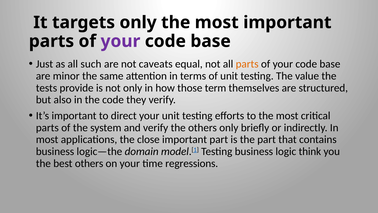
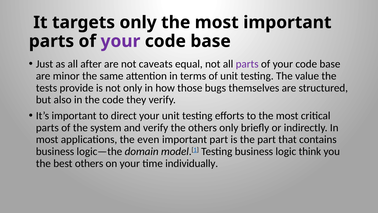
such: such -> after
parts at (247, 64) colour: orange -> purple
term: term -> bugs
close: close -> even
regressions: regressions -> individually
